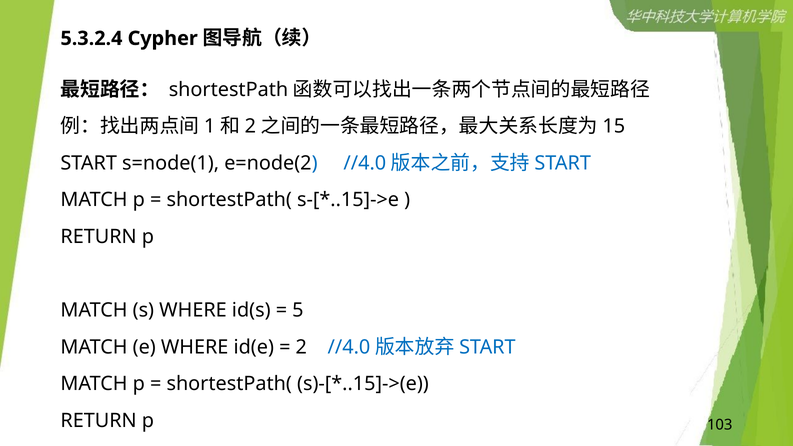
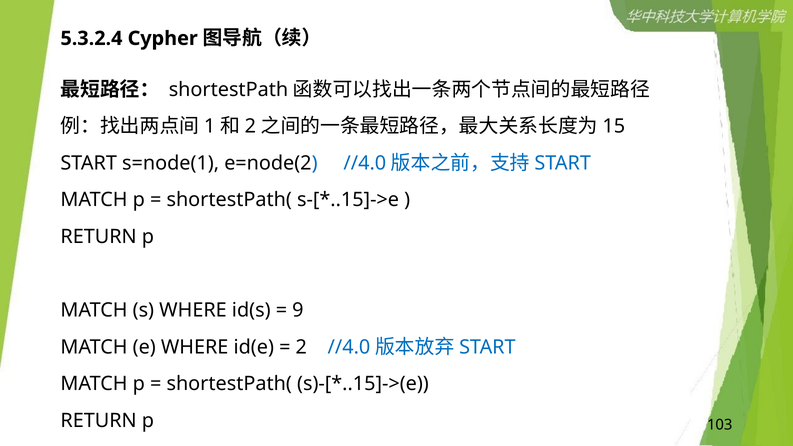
5: 5 -> 9
